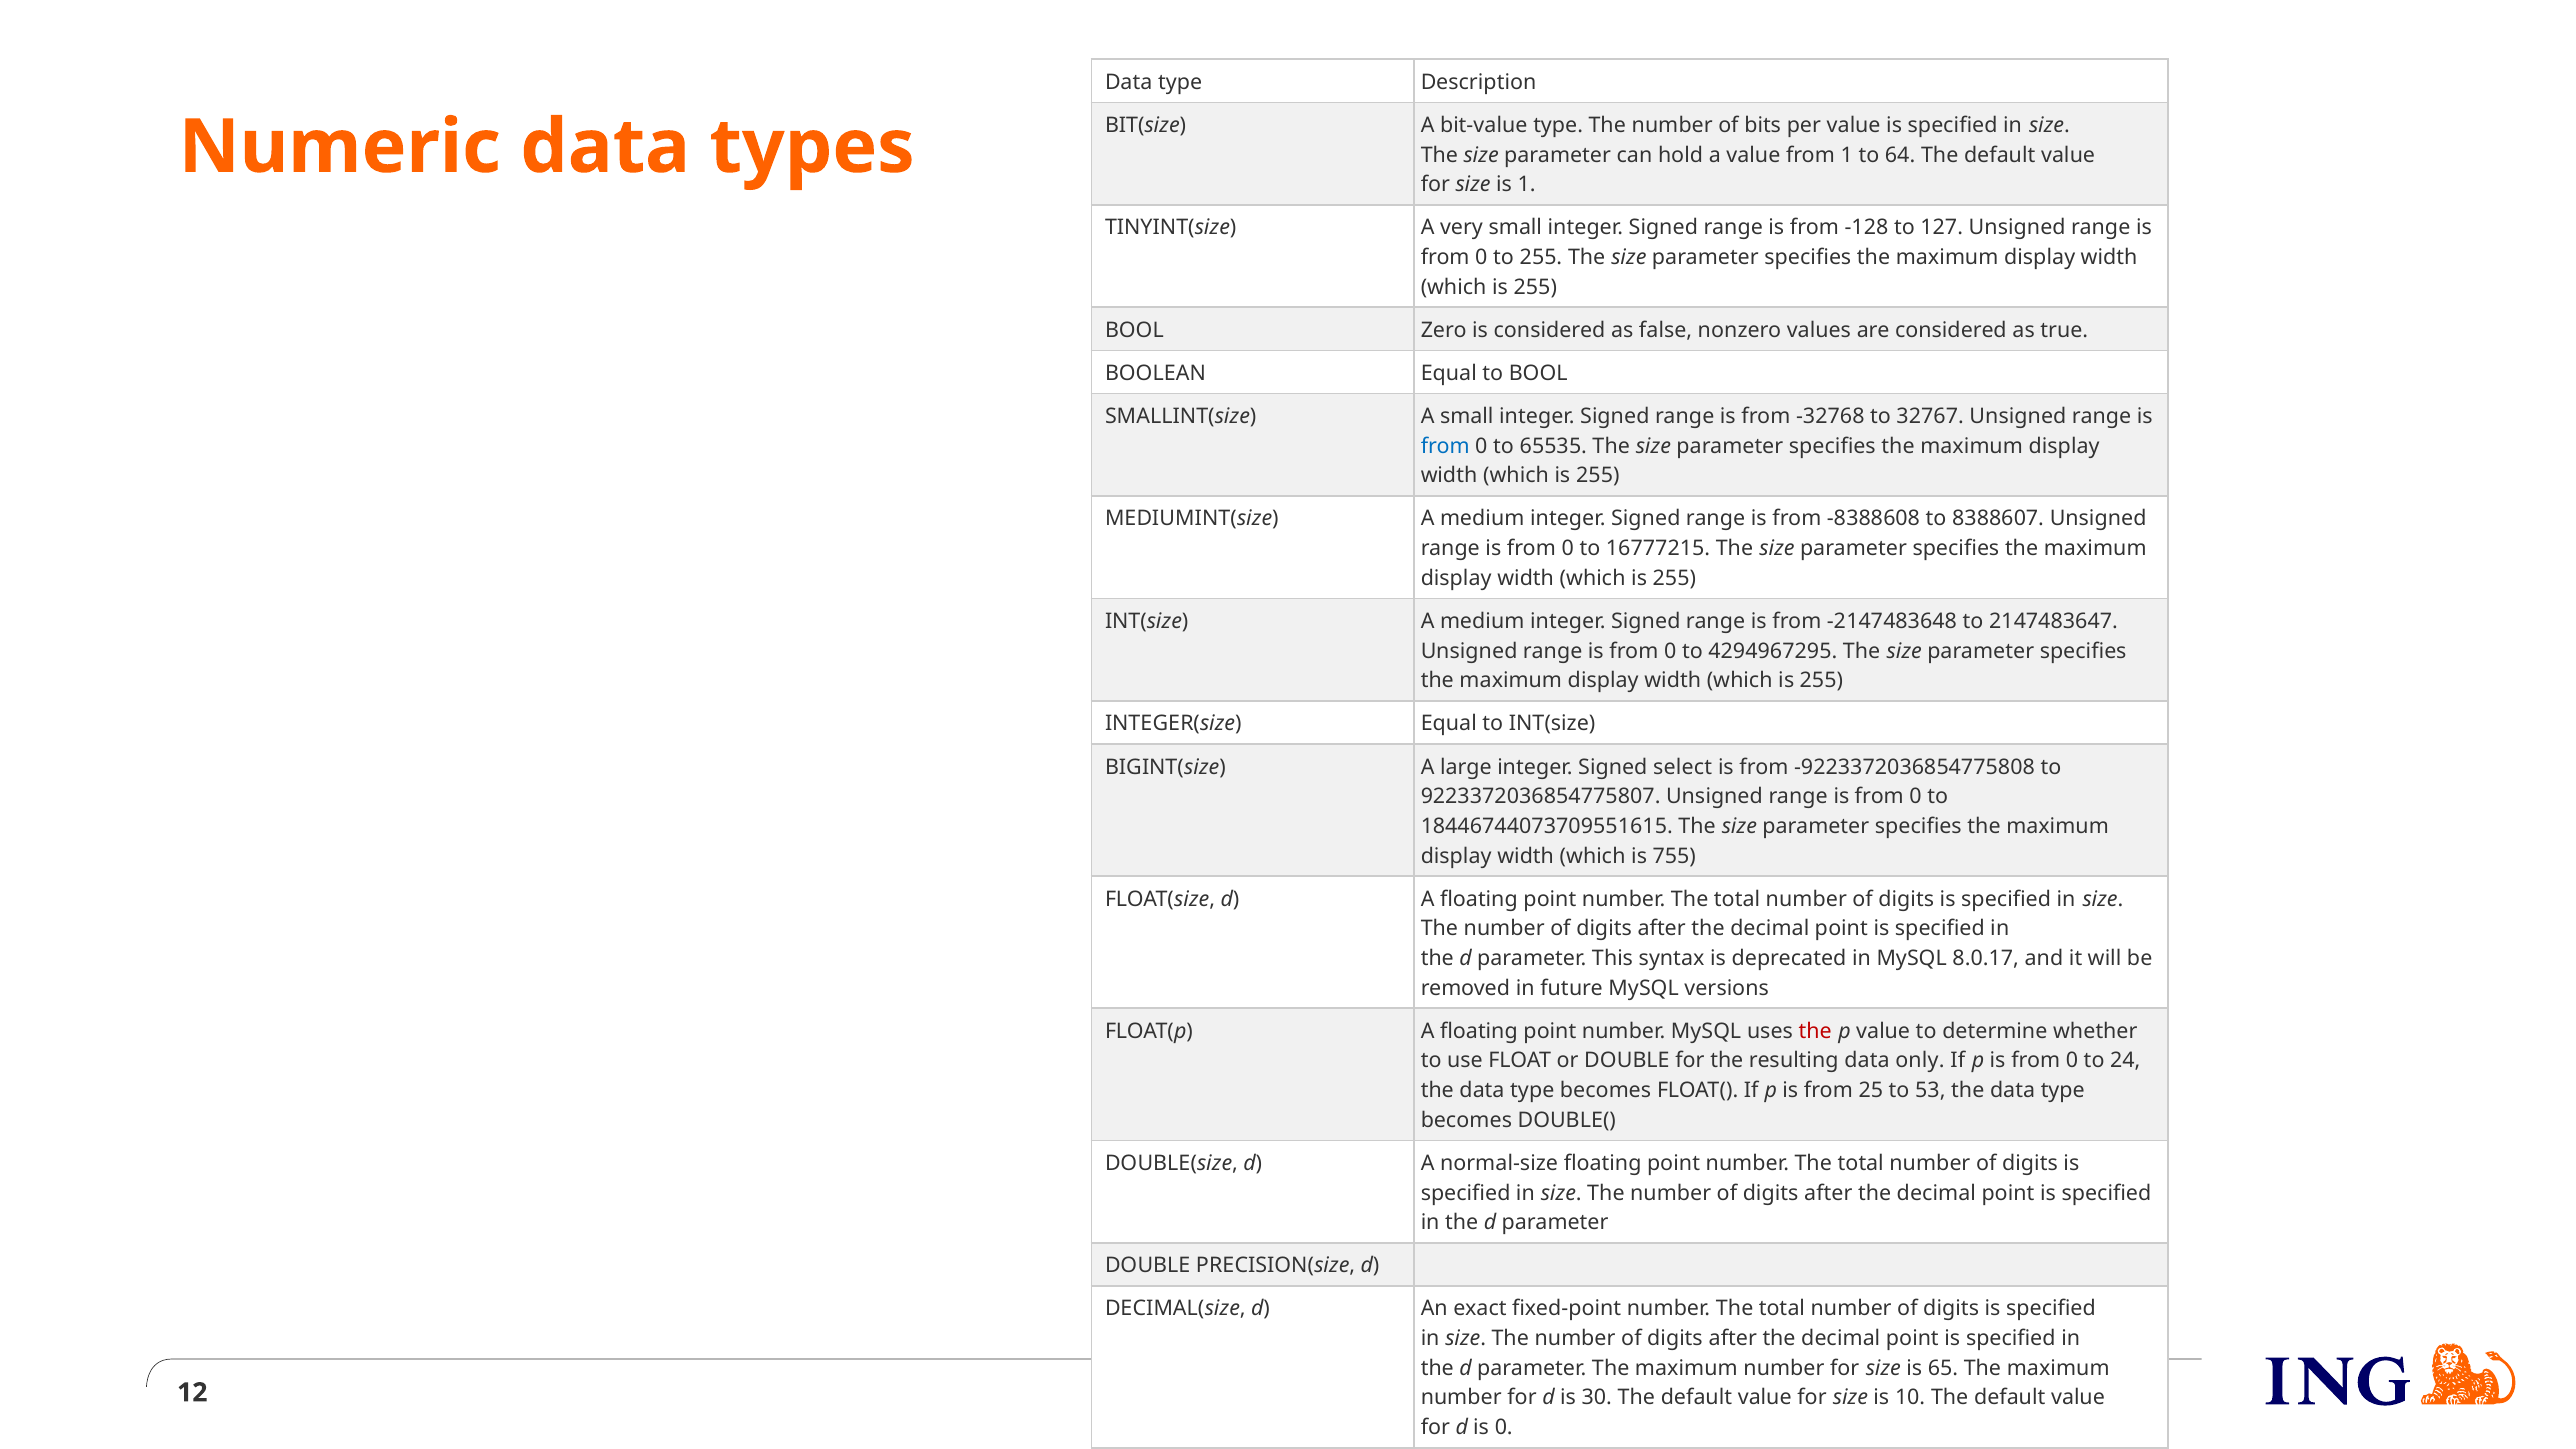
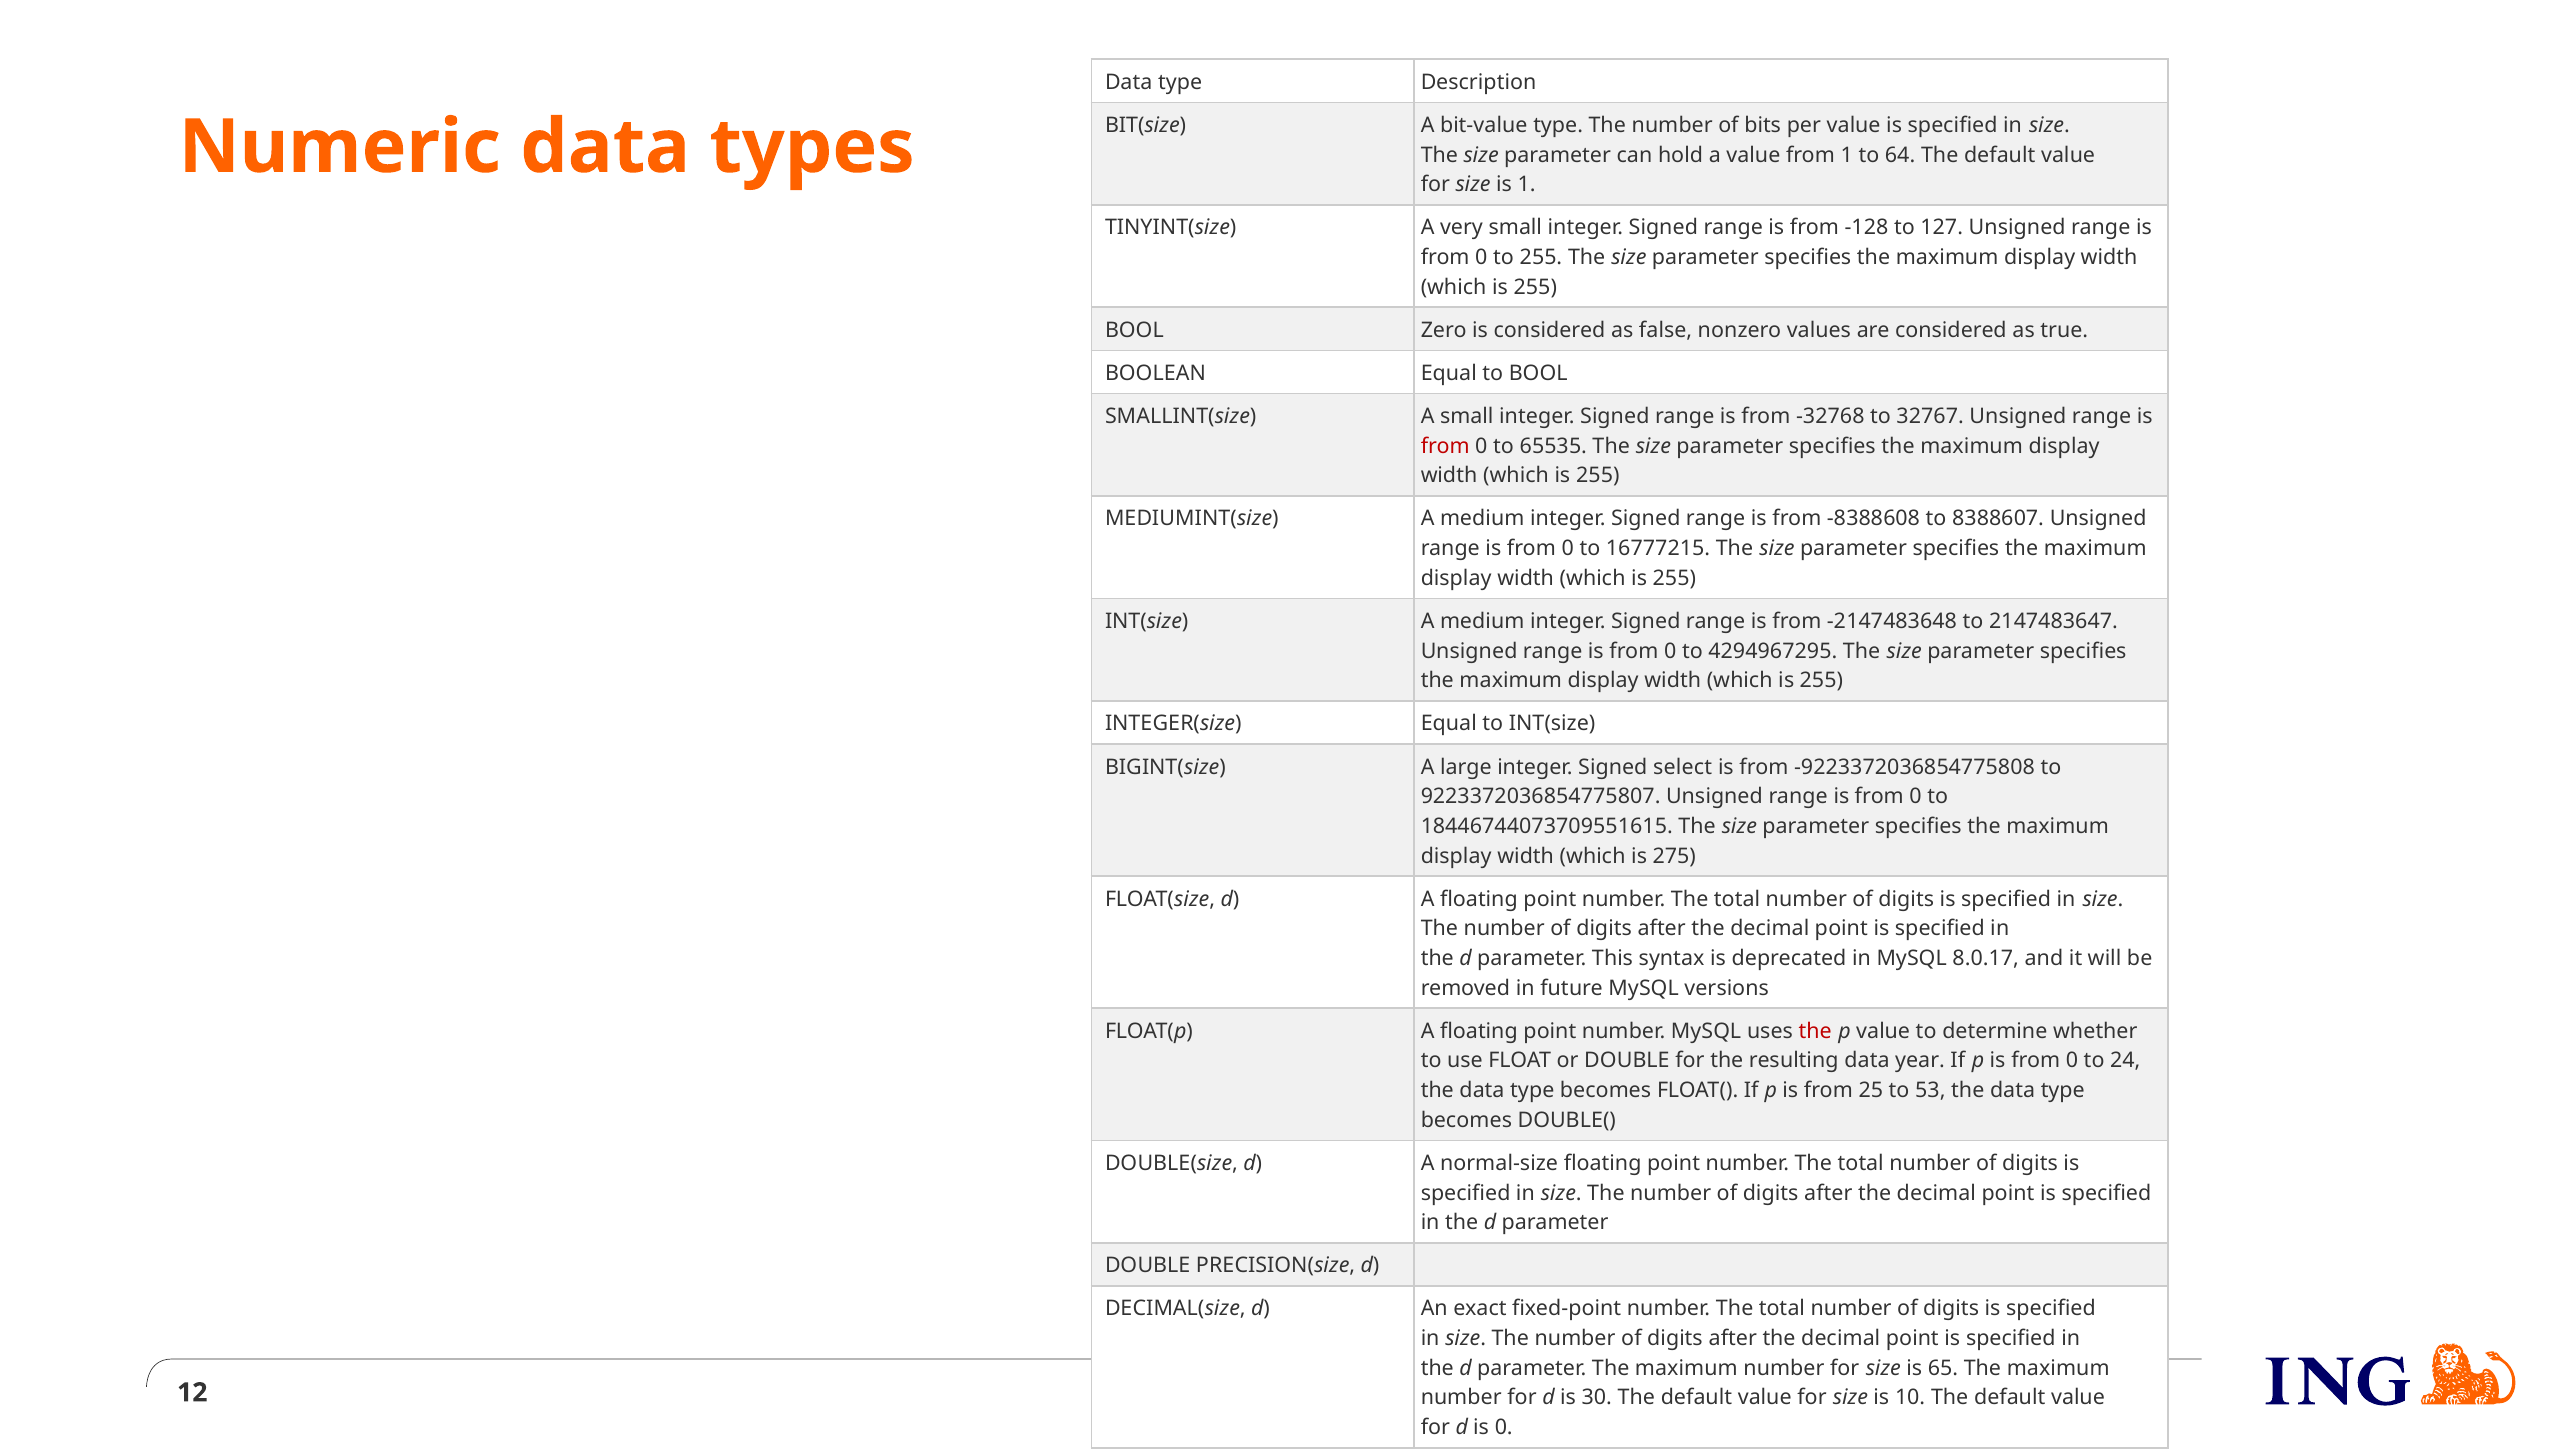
from at (1445, 446) colour: blue -> red
755: 755 -> 275
only: only -> year
